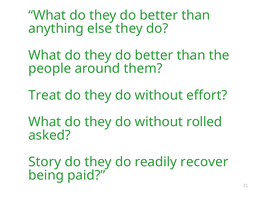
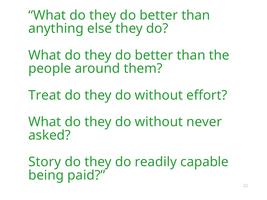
rolled: rolled -> never
recover: recover -> capable
